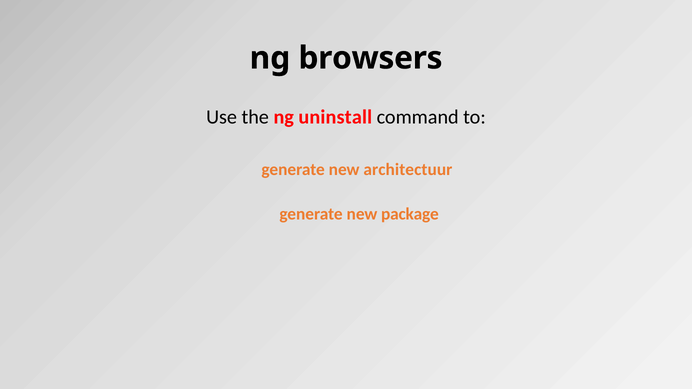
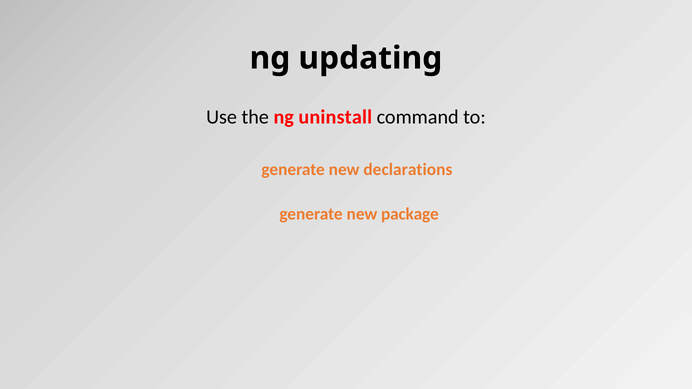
browsers: browsers -> updating
architectuur: architectuur -> declarations
